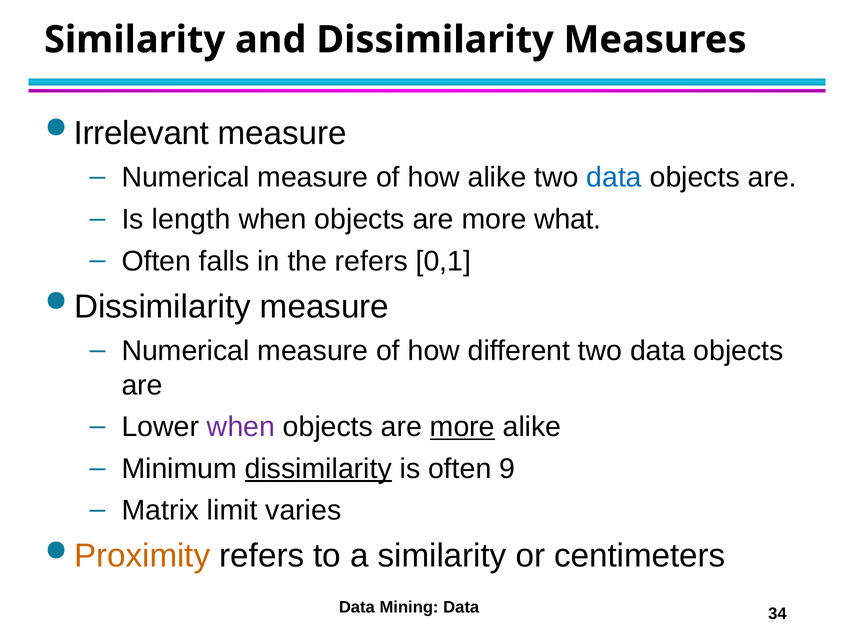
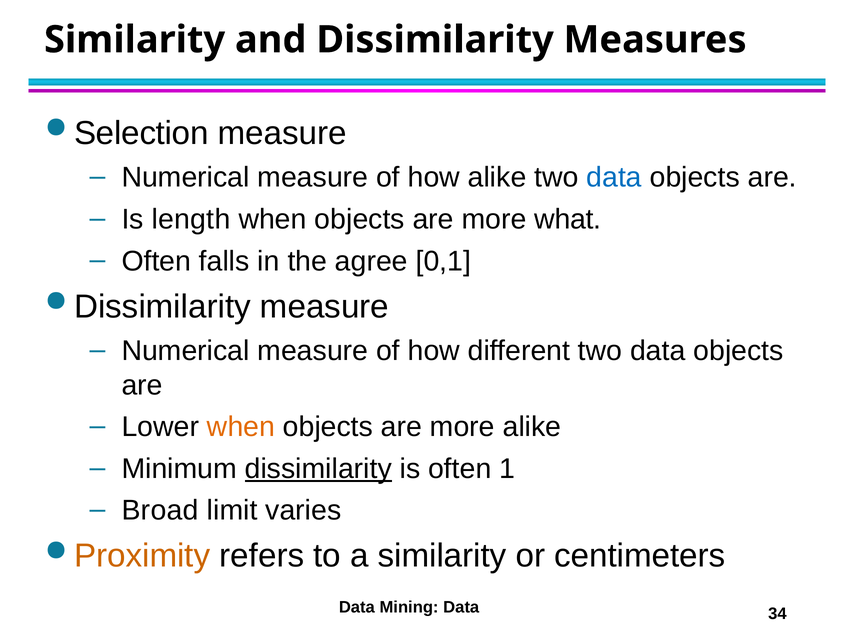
Irrelevant: Irrelevant -> Selection
the refers: refers -> agree
when at (241, 427) colour: purple -> orange
more at (462, 427) underline: present -> none
9: 9 -> 1
Matrix: Matrix -> Broad
